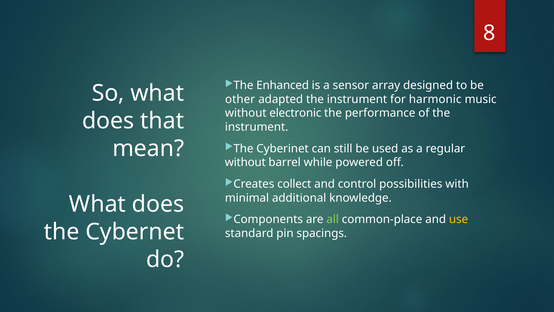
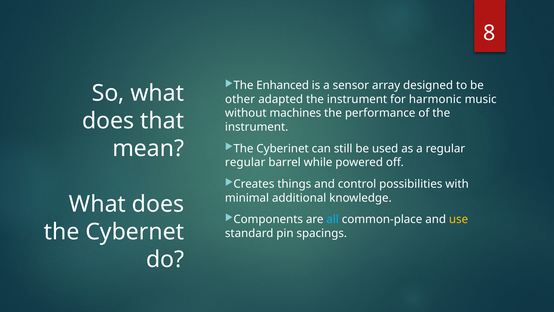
electronic: electronic -> machines
without at (245, 162): without -> regular
collect: collect -> things
all colour: light green -> light blue
